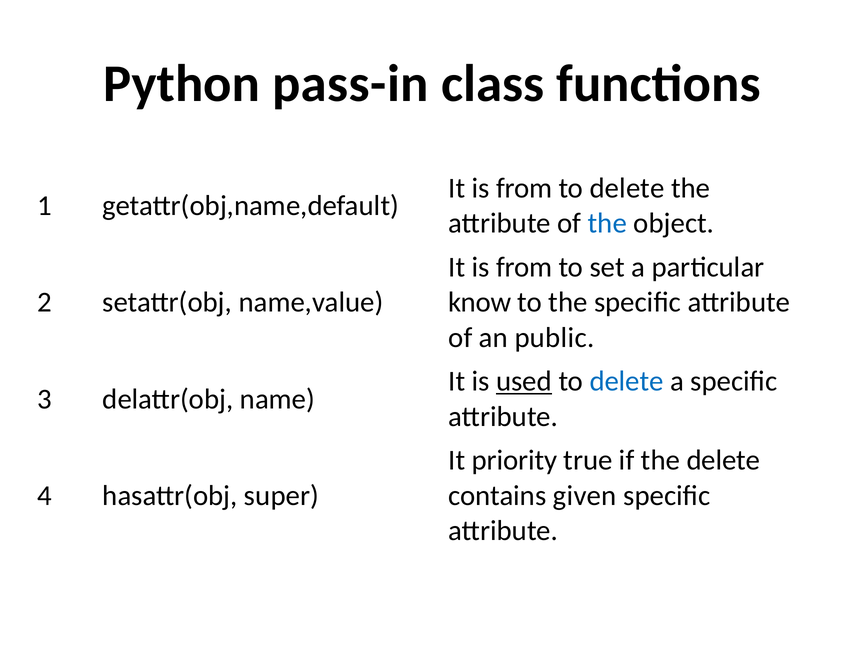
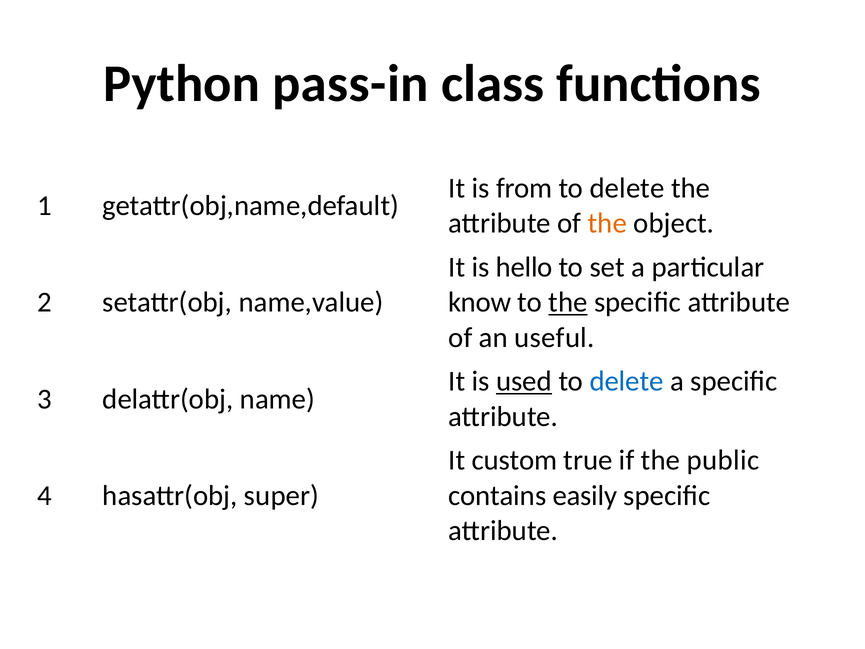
the at (607, 223) colour: blue -> orange
from at (524, 267): from -> hello
the at (568, 302) underline: none -> present
public: public -> useful
priority: priority -> custom
the delete: delete -> public
given: given -> easily
